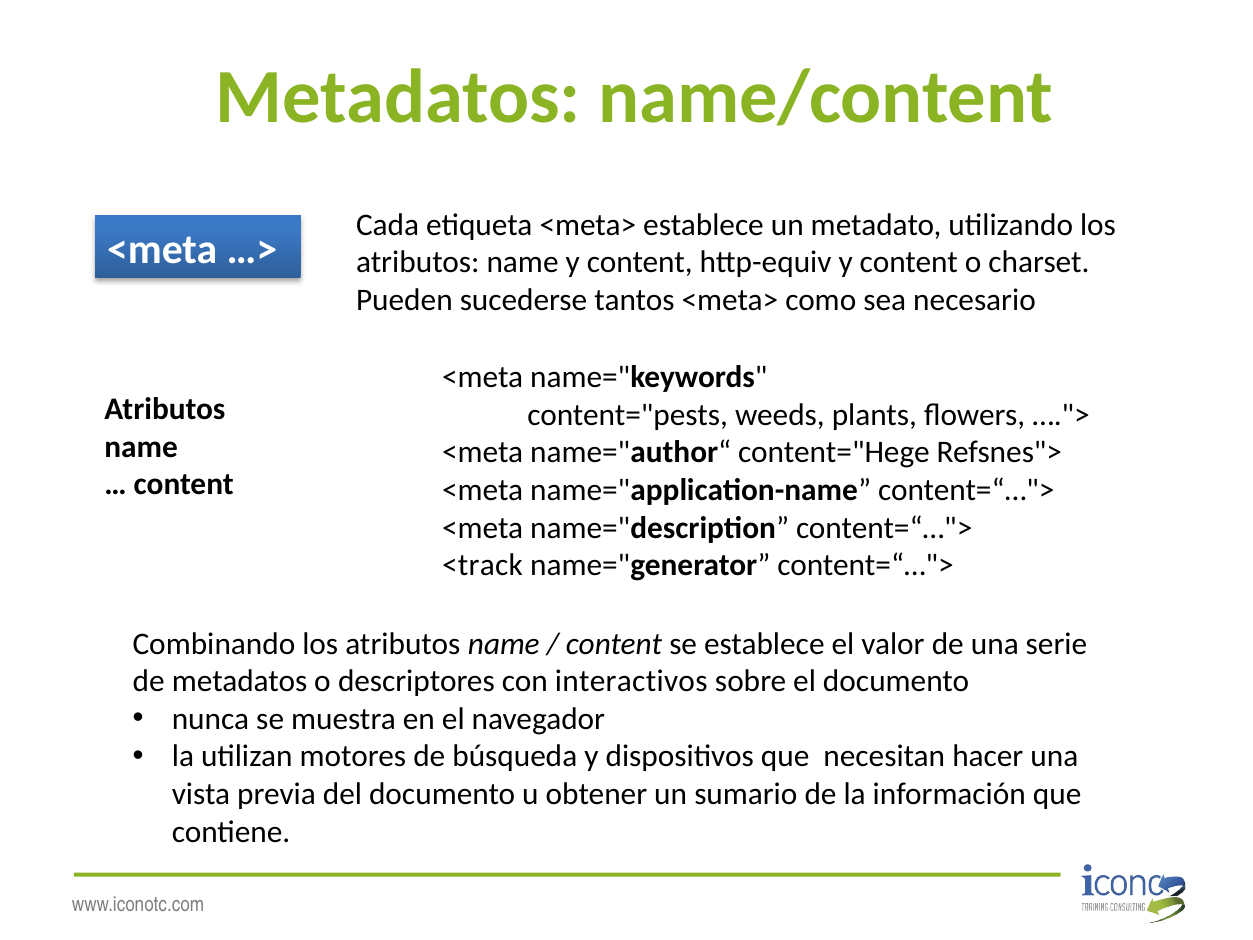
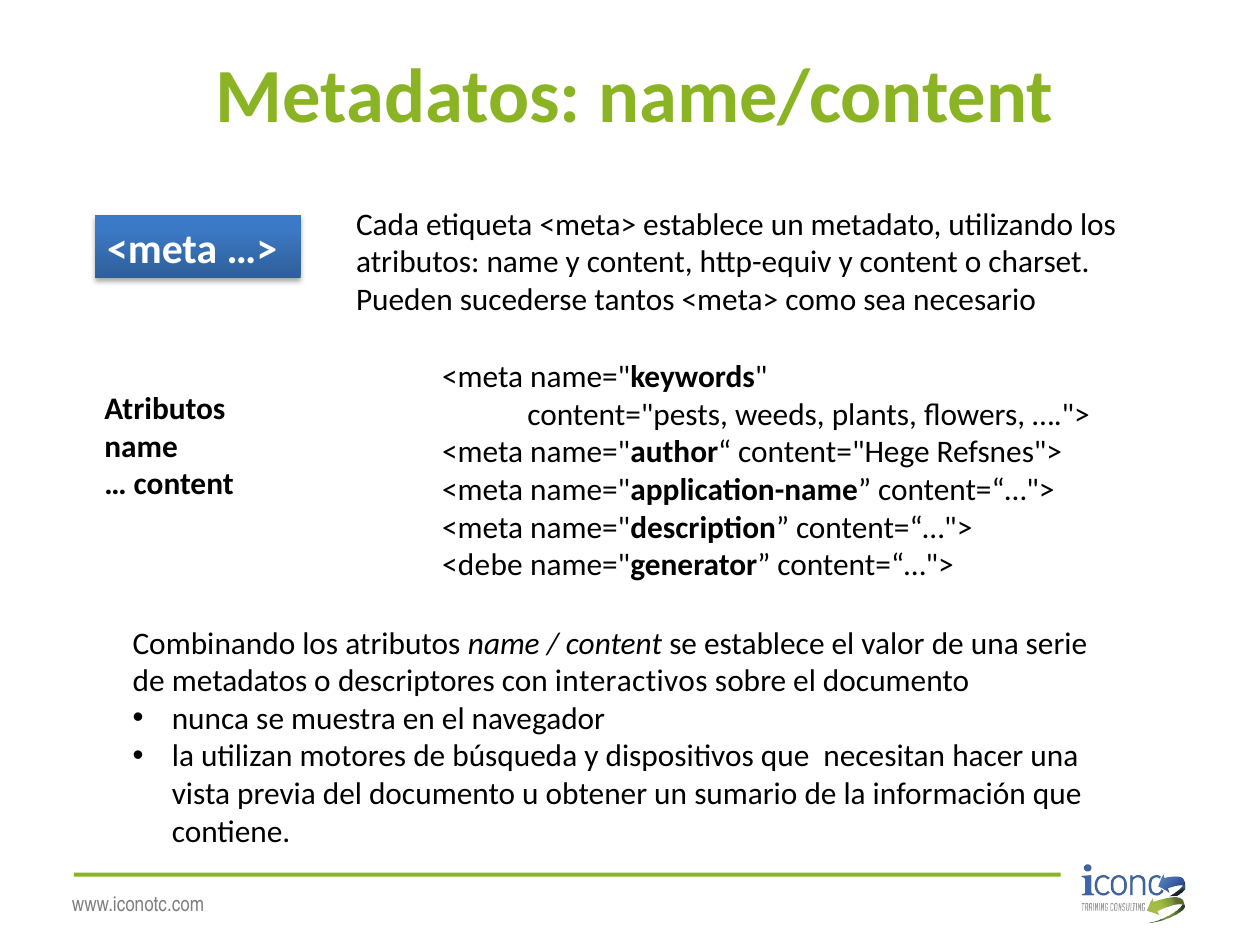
<track: <track -> <debe
